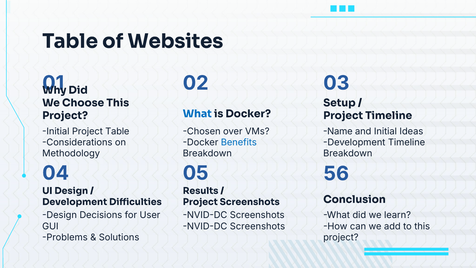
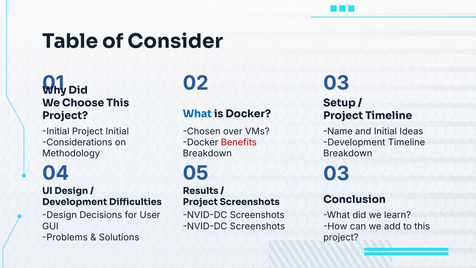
Websites: Websites -> Consider
Project Table: Table -> Initial
Benefits colour: blue -> red
05 56: 56 -> 03
